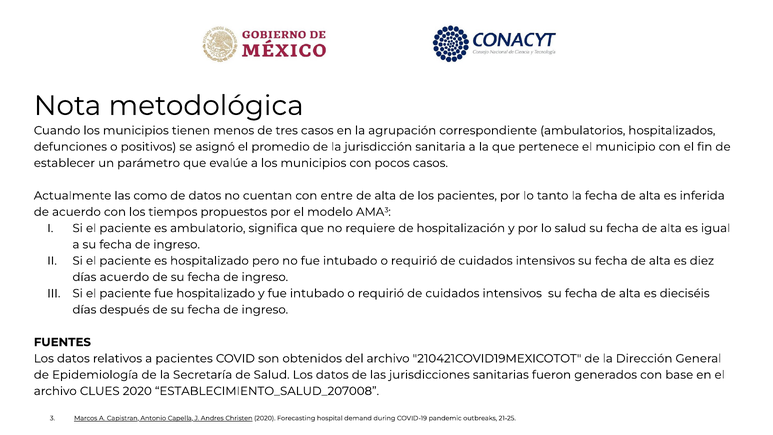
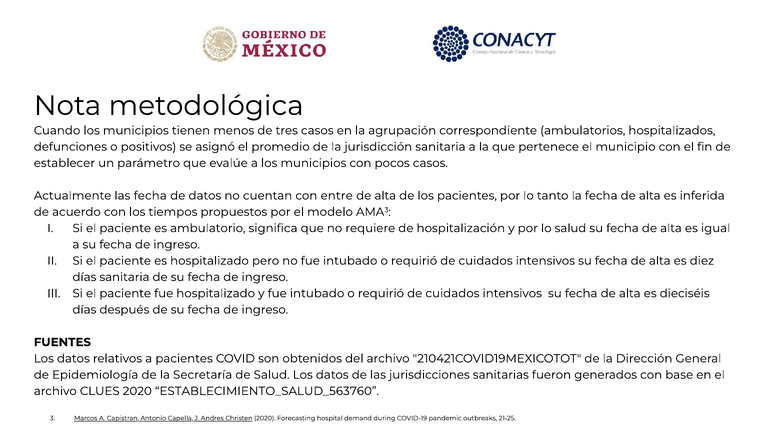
las como: como -> fecha
días acuerdo: acuerdo -> sanitaria
ESTABLECIMIENTO_SALUD_207008: ESTABLECIMIENTO_SALUD_207008 -> ESTABLECIMIENTO_SALUD_563760
